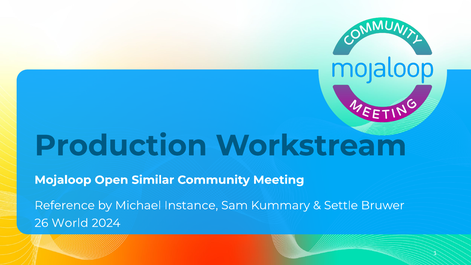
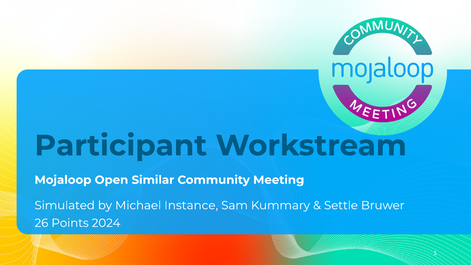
Production: Production -> Participant
Reference: Reference -> Simulated
World: World -> Points
